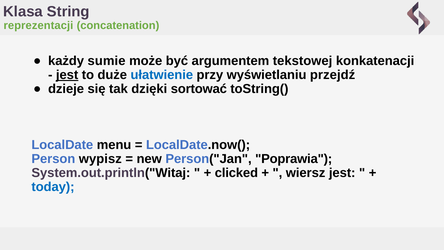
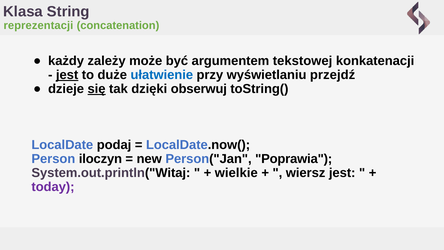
sumie: sumie -> zależy
się underline: none -> present
sortować: sortować -> obserwuj
menu: menu -> podaj
wypisz: wypisz -> iloczyn
clicked: clicked -> wielkie
today colour: blue -> purple
